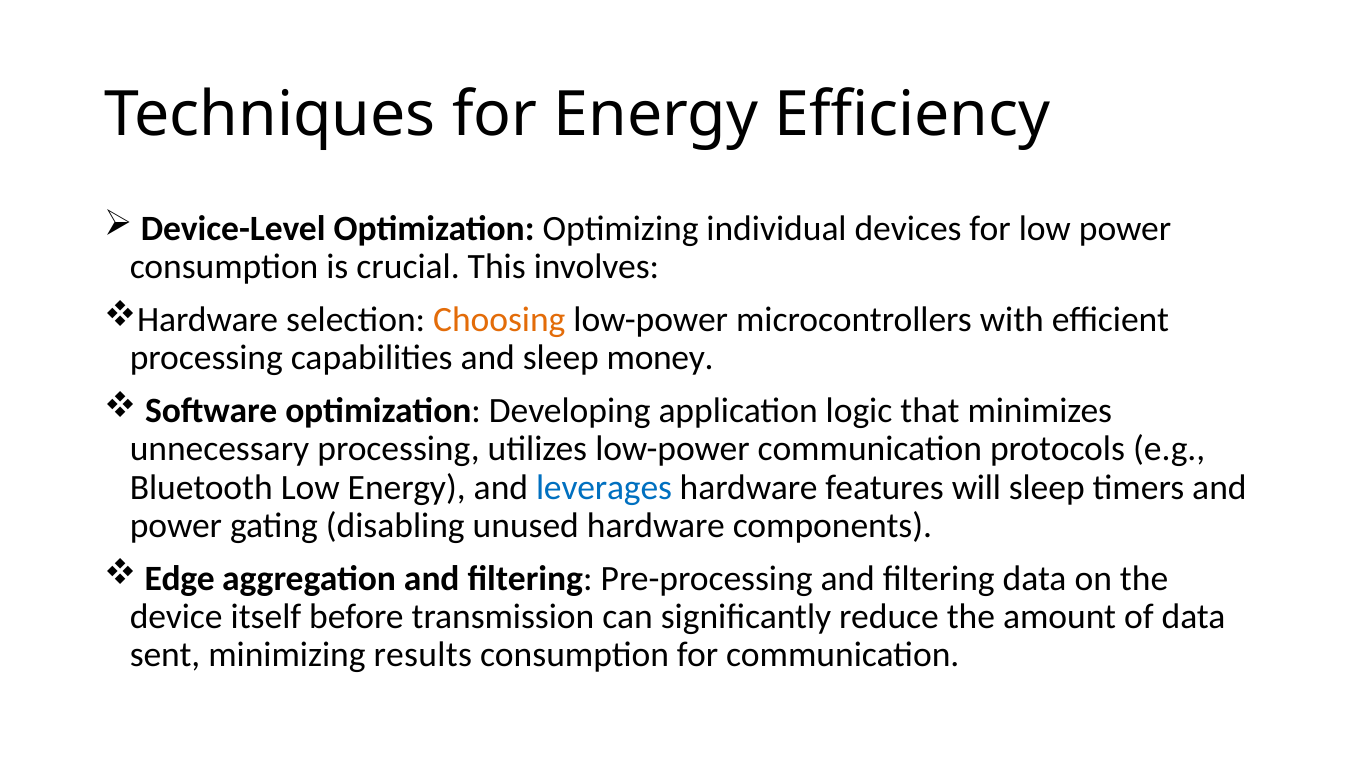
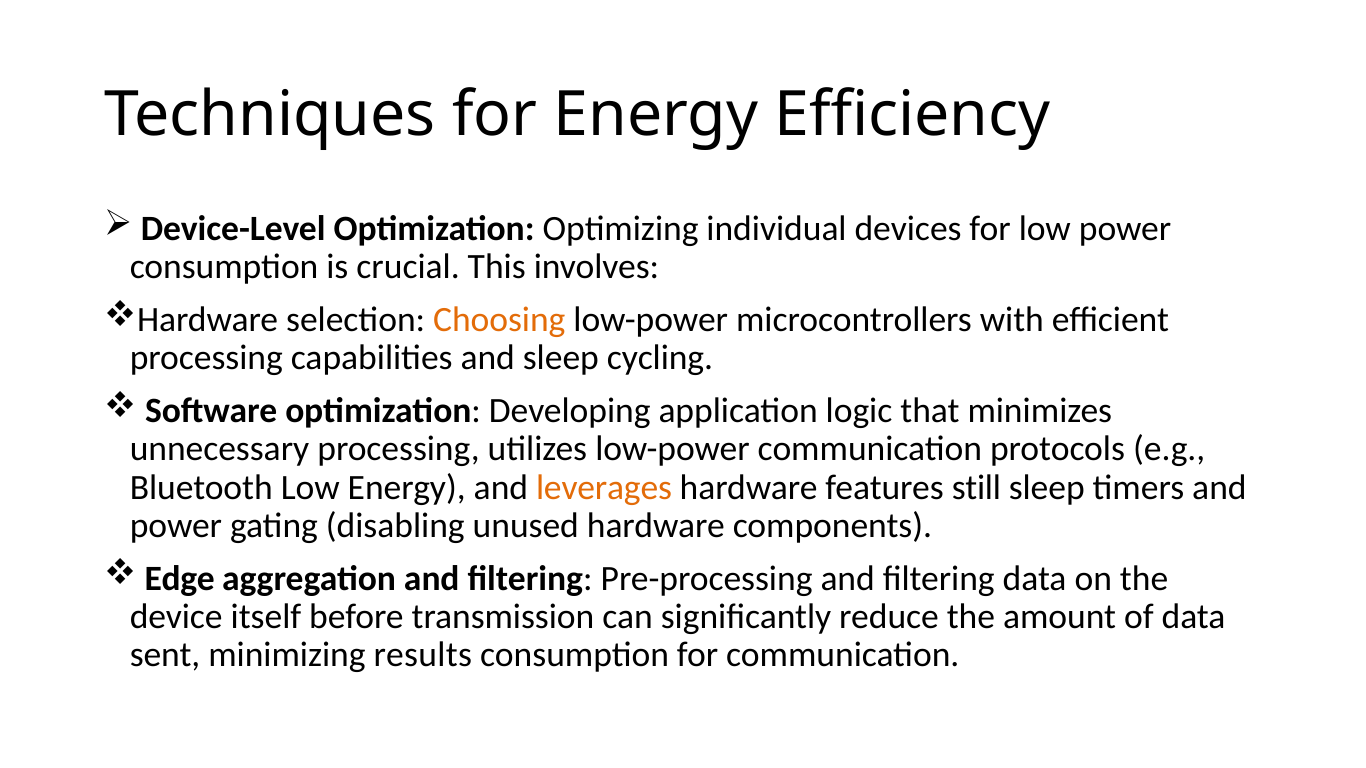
money: money -> cycling
leverages colour: blue -> orange
will: will -> still
